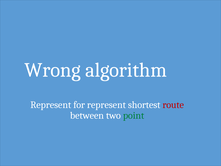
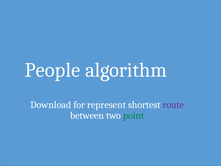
Wrong: Wrong -> People
Represent at (51, 105): Represent -> Download
route colour: red -> purple
